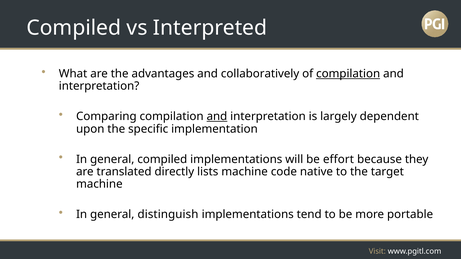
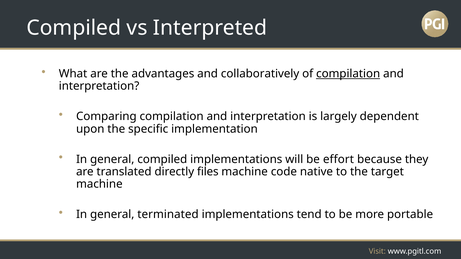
and at (217, 117) underline: present -> none
lists: lists -> files
distinguish: distinguish -> terminated
